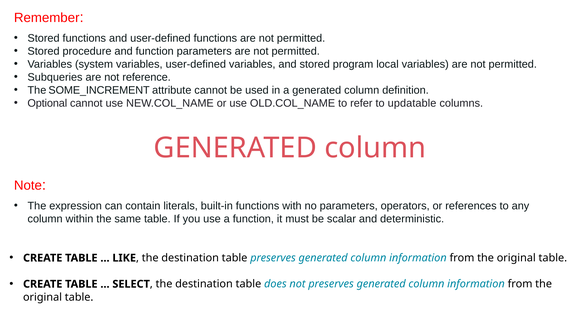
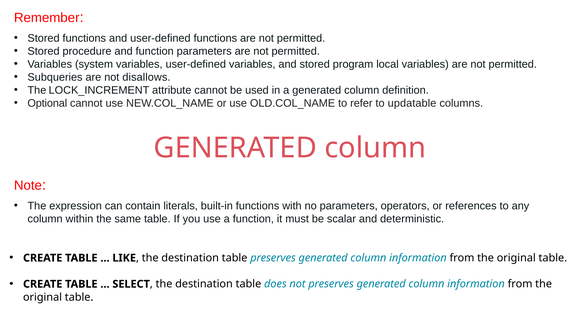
reference: reference -> disallows
SOME_INCREMENT: SOME_INCREMENT -> LOCK_INCREMENT
